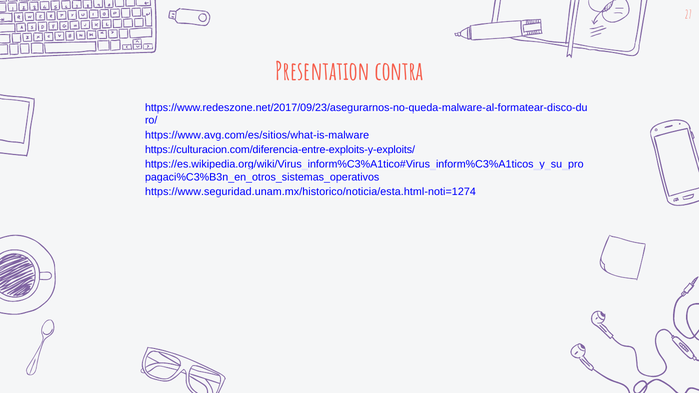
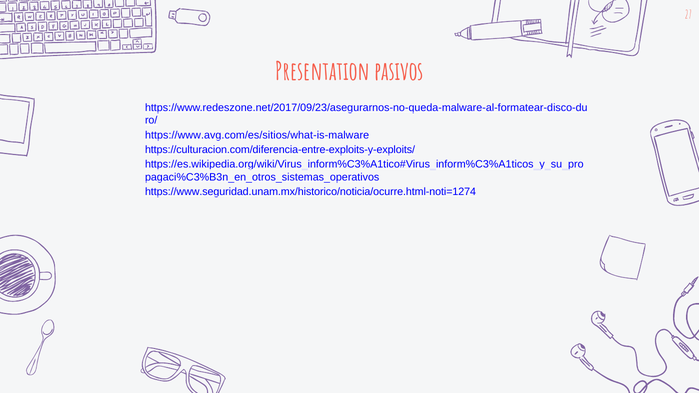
contra: contra -> pasivos
https://www.seguridad.unam.mx/historico/noticia/esta.html-noti=1274: https://www.seguridad.unam.mx/historico/noticia/esta.html-noti=1274 -> https://www.seguridad.unam.mx/historico/noticia/ocurre.html-noti=1274
